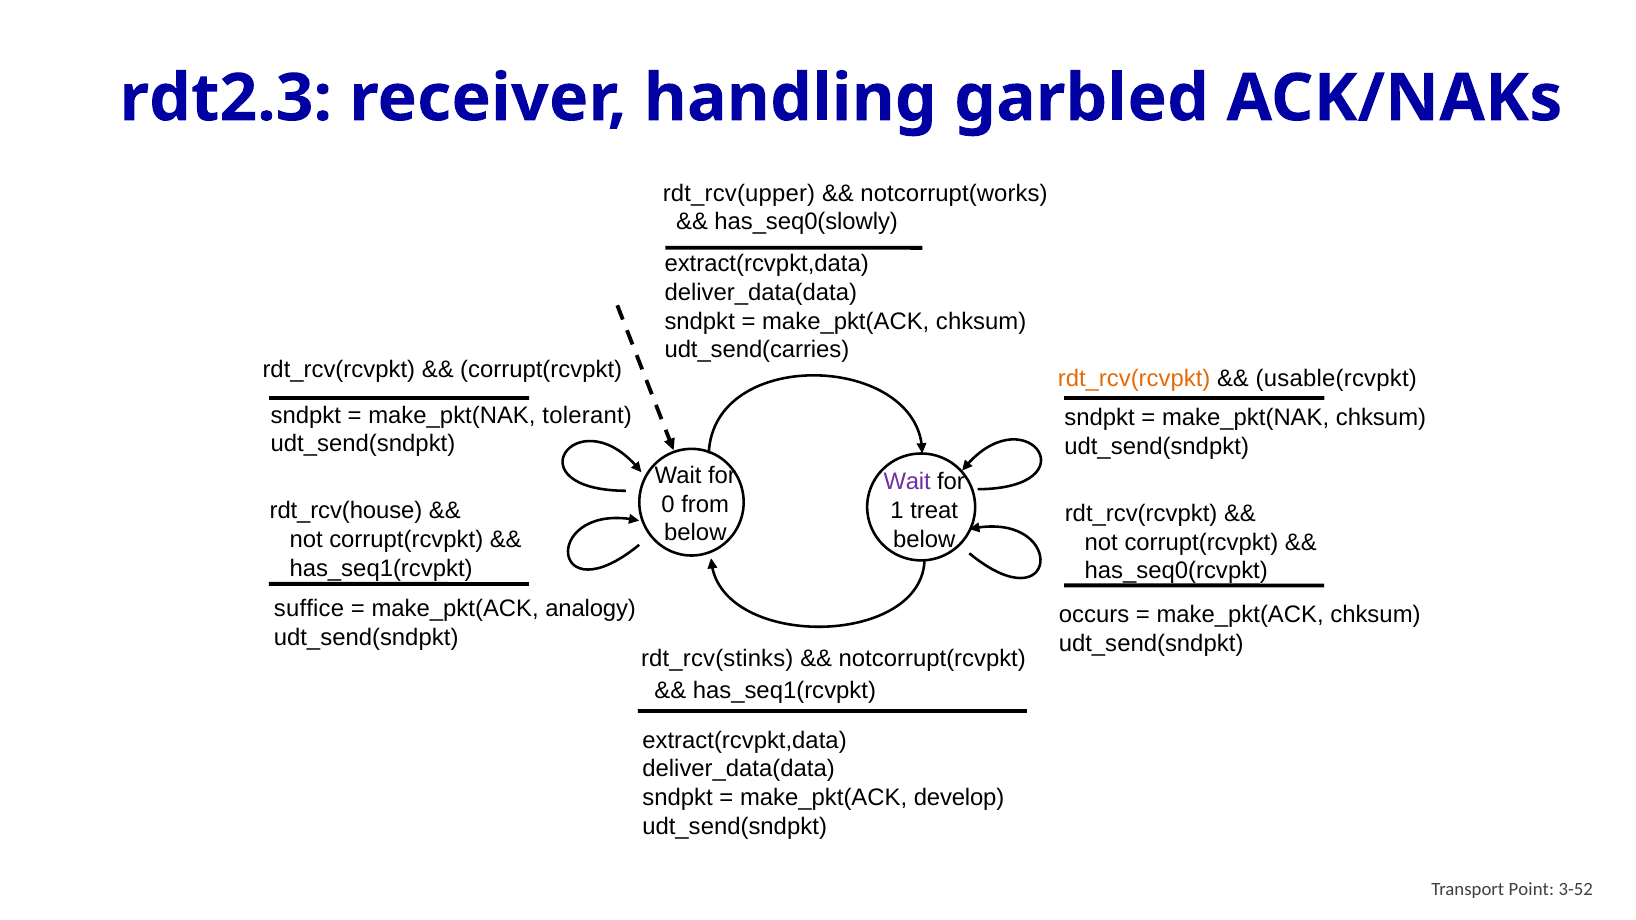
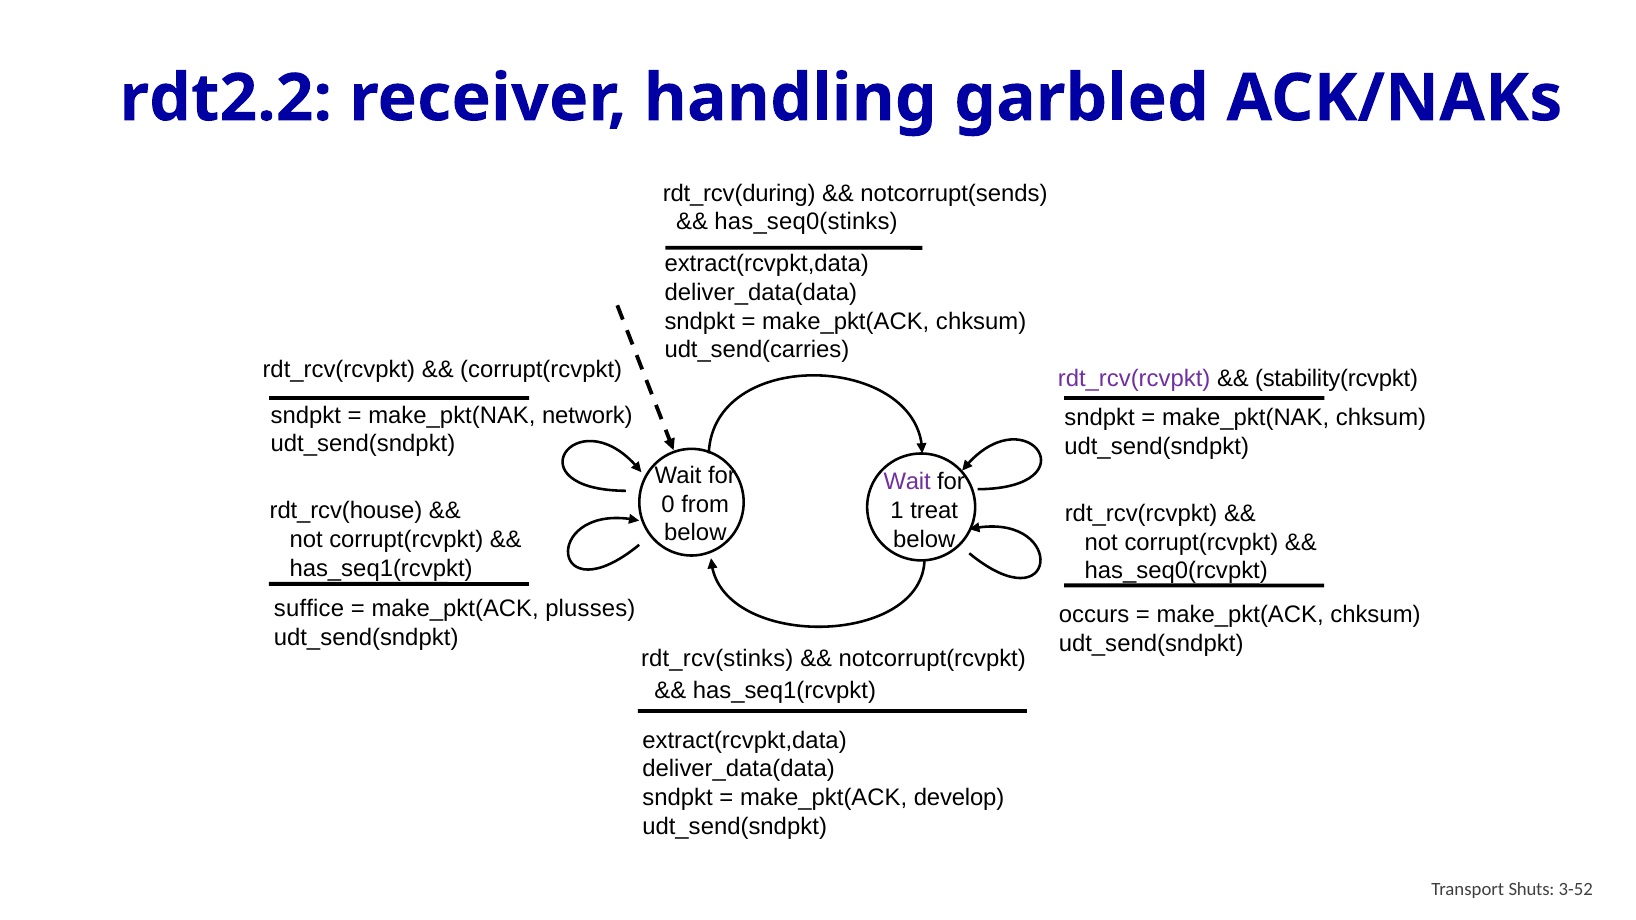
rdt2.3: rdt2.3 -> rdt2.2
rdt_rcv(upper: rdt_rcv(upper -> rdt_rcv(during
notcorrupt(works: notcorrupt(works -> notcorrupt(sends
has_seq0(slowly: has_seq0(slowly -> has_seq0(stinks
rdt_rcv(rcvpkt at (1134, 378) colour: orange -> purple
usable(rcvpkt: usable(rcvpkt -> stability(rcvpkt
tolerant: tolerant -> network
analogy: analogy -> plusses
Point: Point -> Shuts
